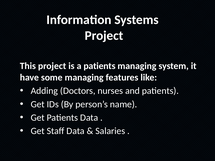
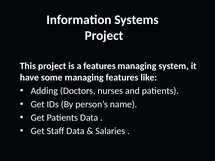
a patients: patients -> features
